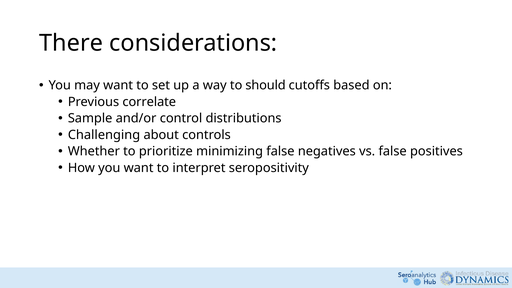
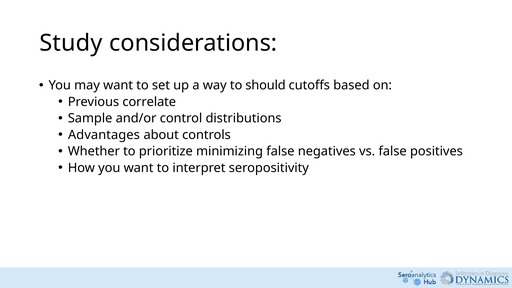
There: There -> Study
Challenging: Challenging -> Advantages
